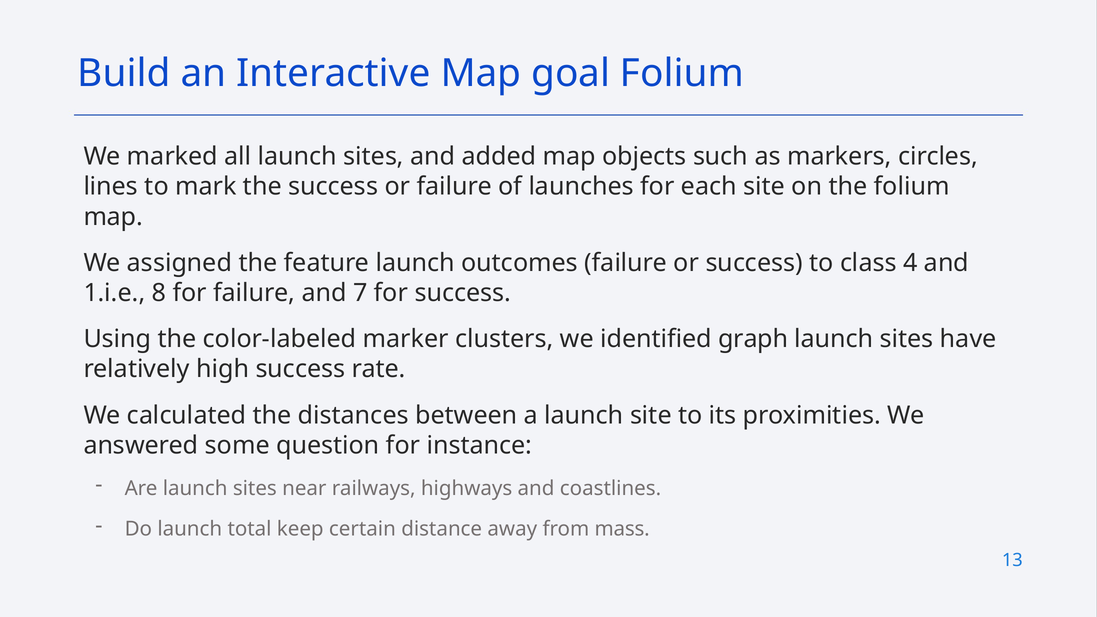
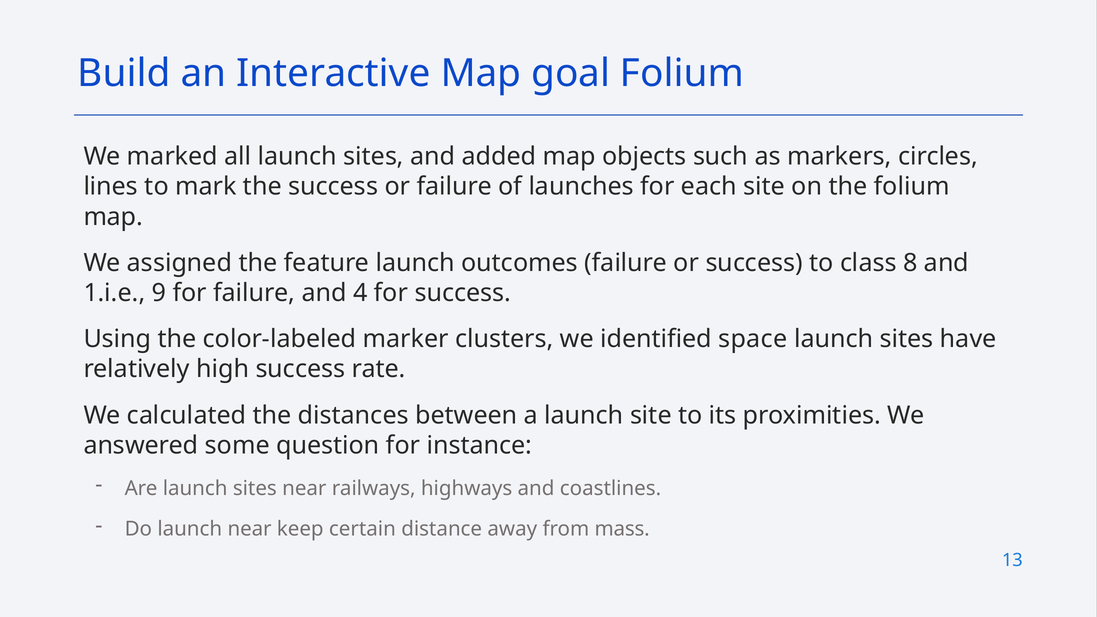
4: 4 -> 8
8: 8 -> 9
7: 7 -> 4
graph: graph -> space
launch total: total -> near
